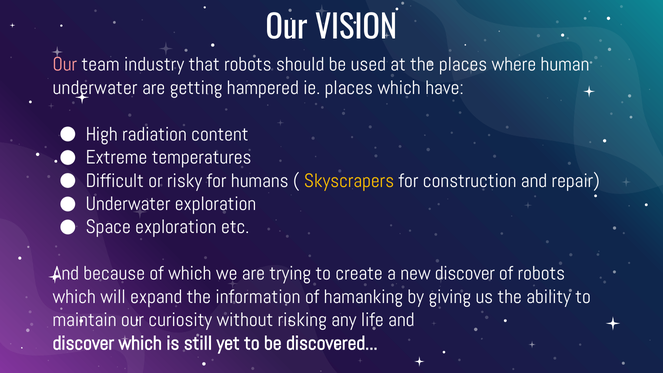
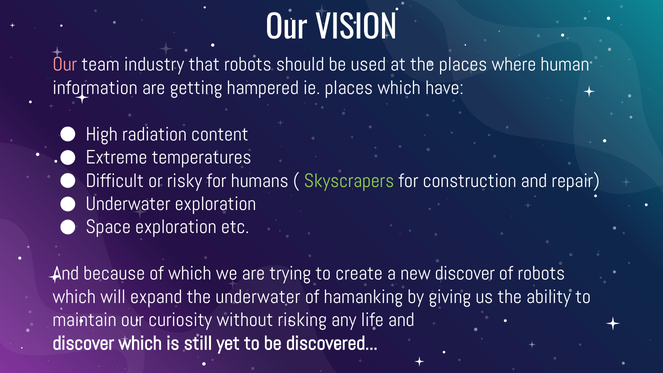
underwater at (95, 88): underwater -> information
Skyscrapers colour: yellow -> light green
the information: information -> underwater
